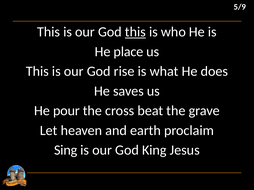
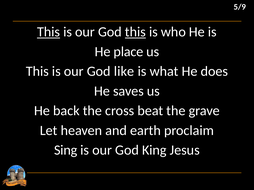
This at (49, 32) underline: none -> present
rise: rise -> like
pour: pour -> back
